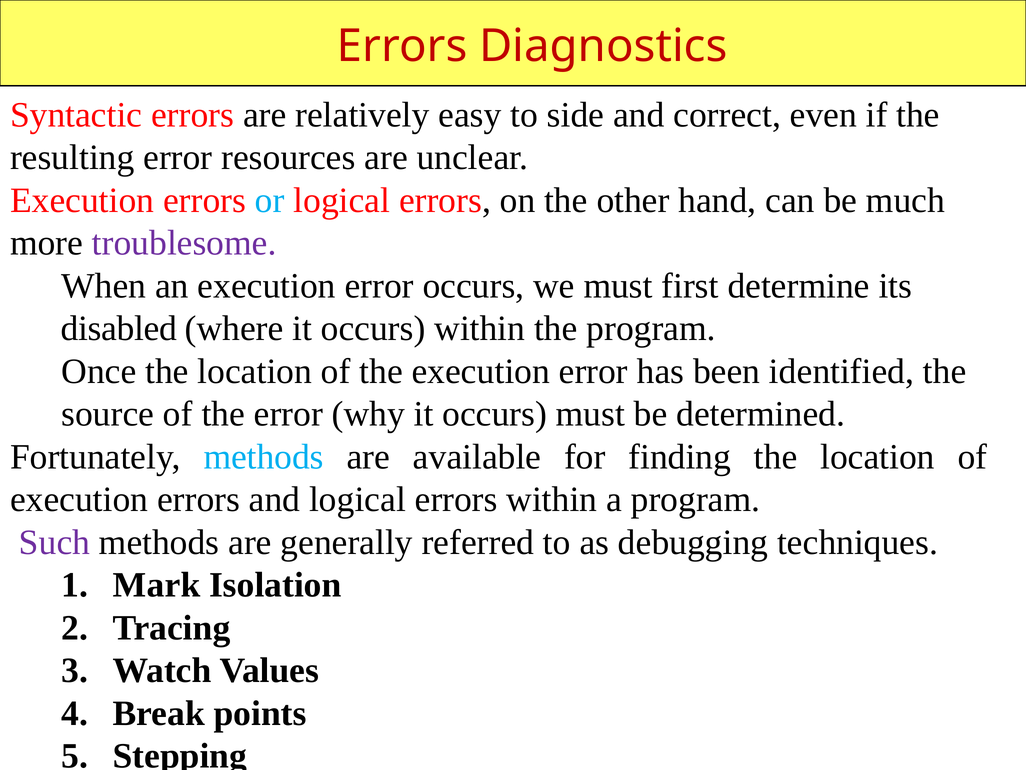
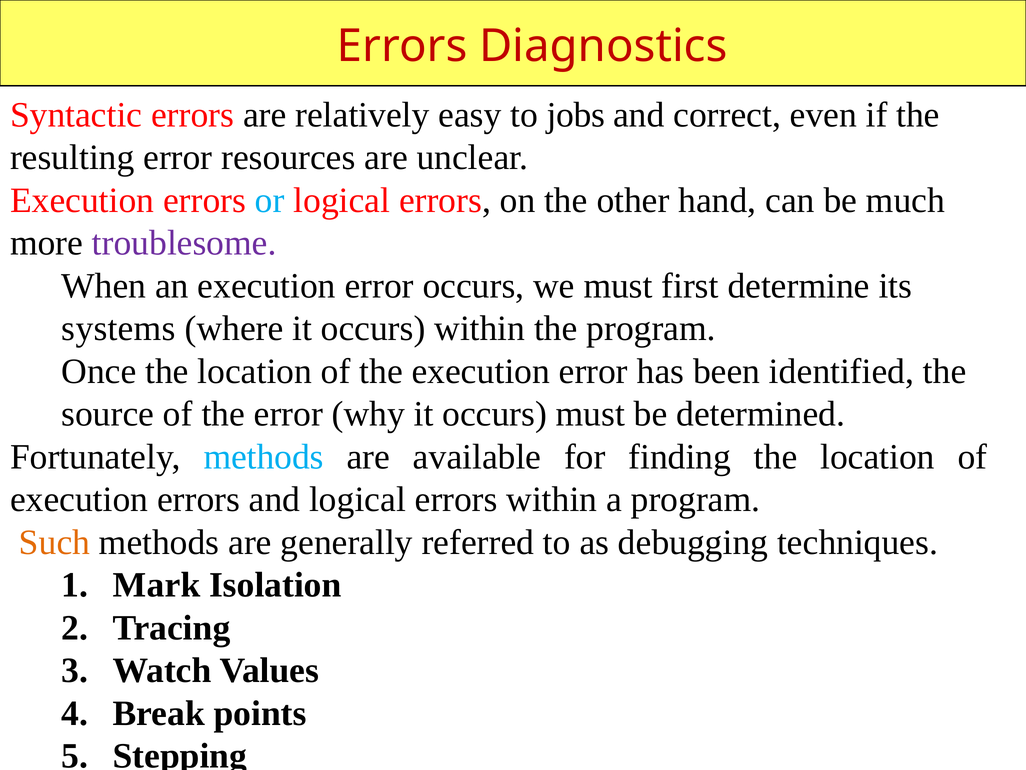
side: side -> jobs
disabled: disabled -> systems
Such colour: purple -> orange
